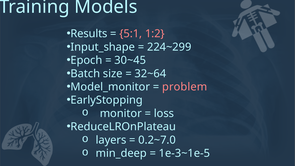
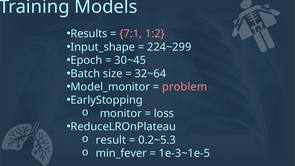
5:1: 5:1 -> 7:1
layers: layers -> result
0.2~7.0: 0.2~7.0 -> 0.2~5.3
min_deep: min_deep -> min_fever
